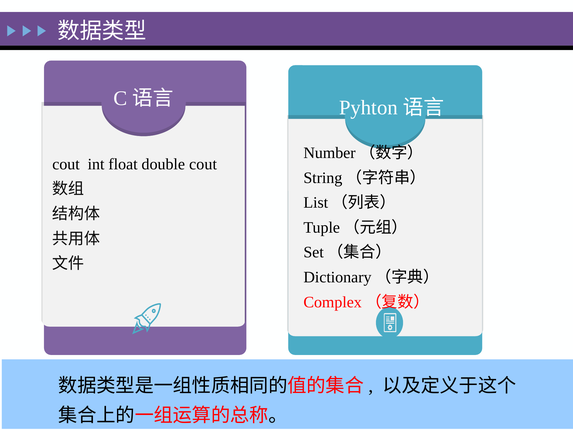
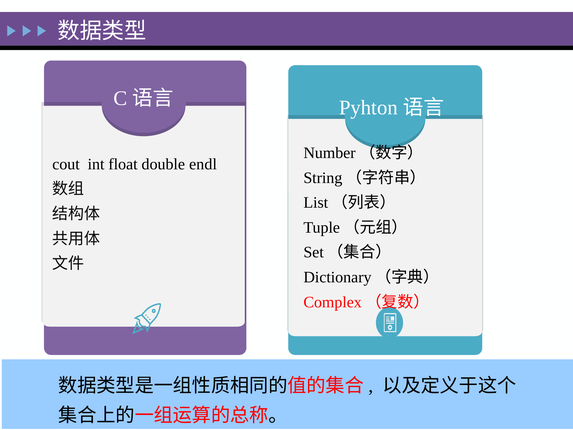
double cout: cout -> endl
